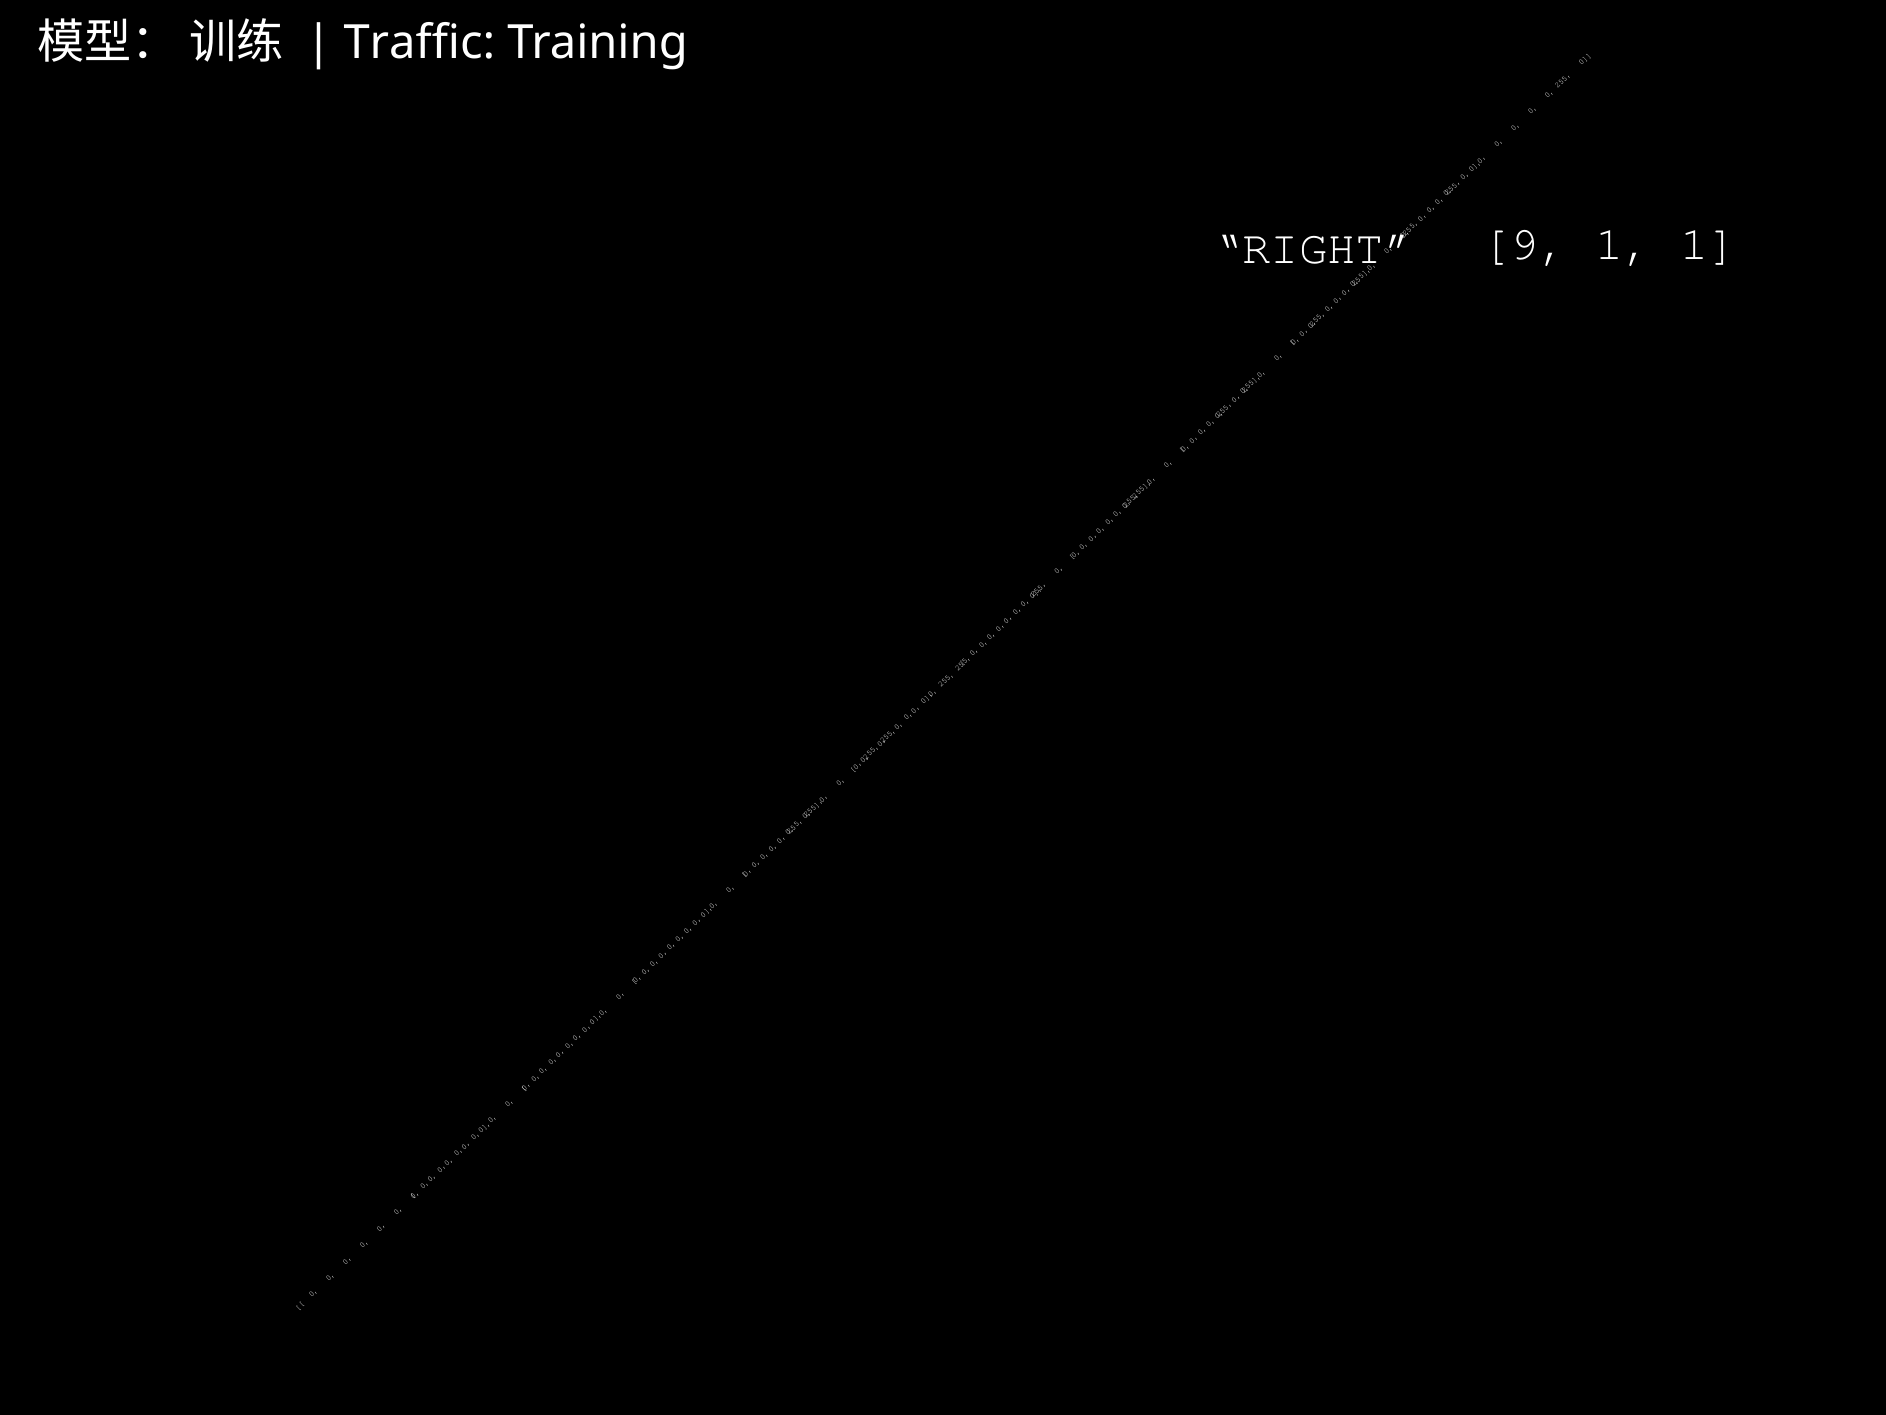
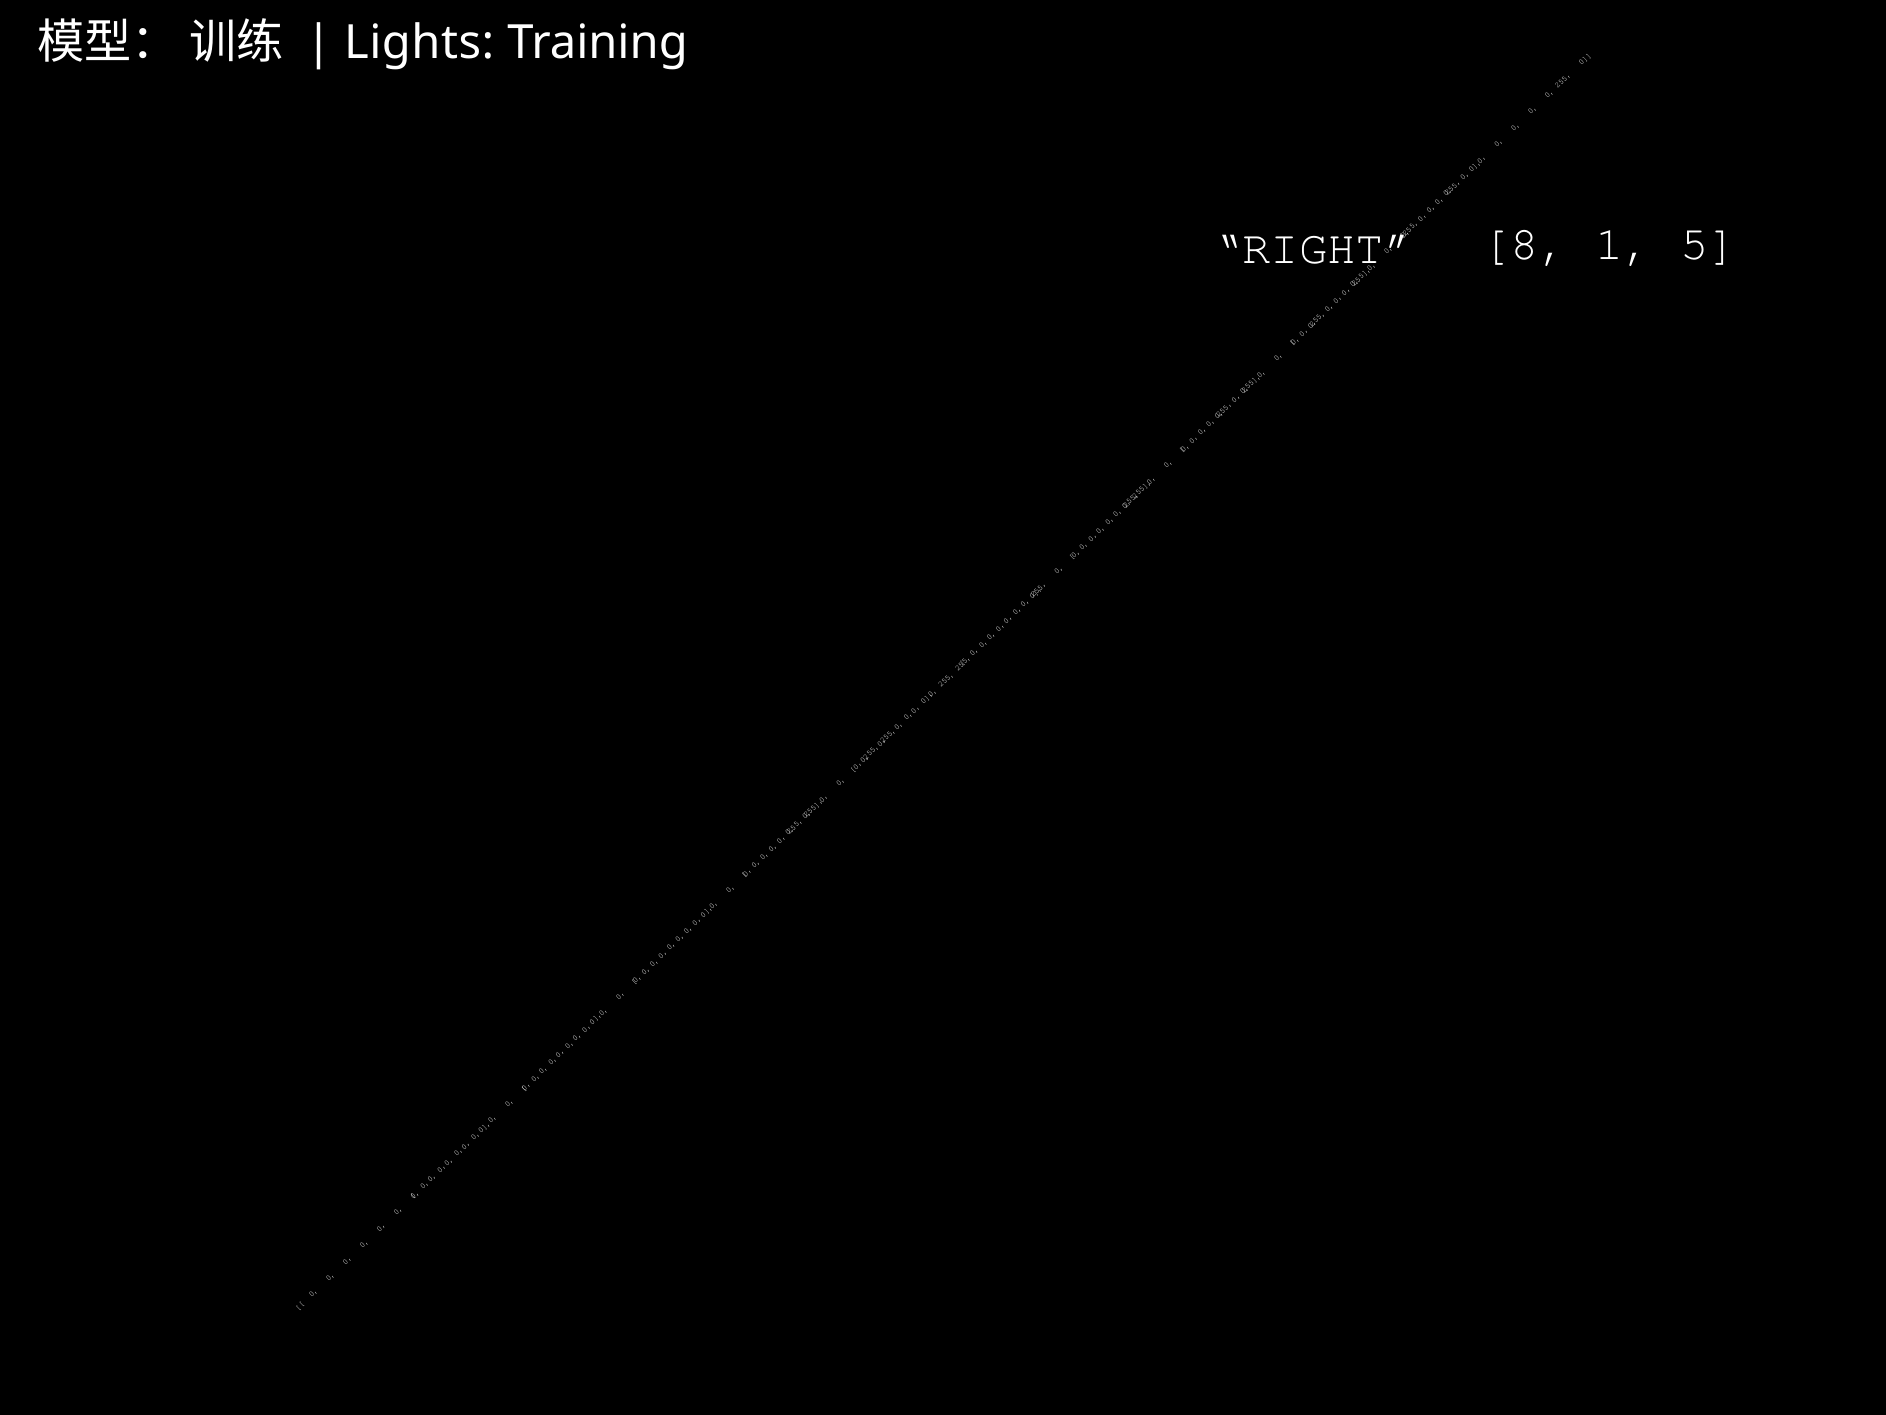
Traffic: Traffic -> Lights
9: 9 -> 8
1 1: 1 -> 5
